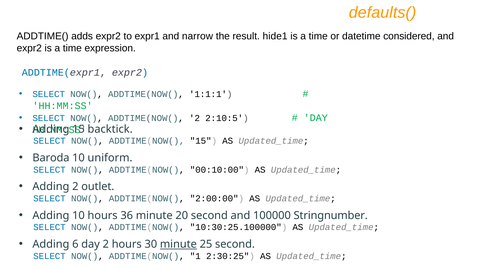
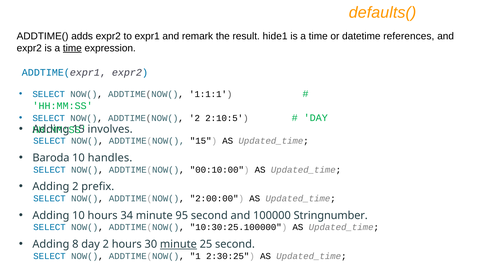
narrow: narrow -> remark
considered: considered -> references
time at (72, 48) underline: none -> present
backtick: backtick -> involves
uniform: uniform -> handles
outlet: outlet -> prefix
36: 36 -> 34
20: 20 -> 95
6: 6 -> 8
